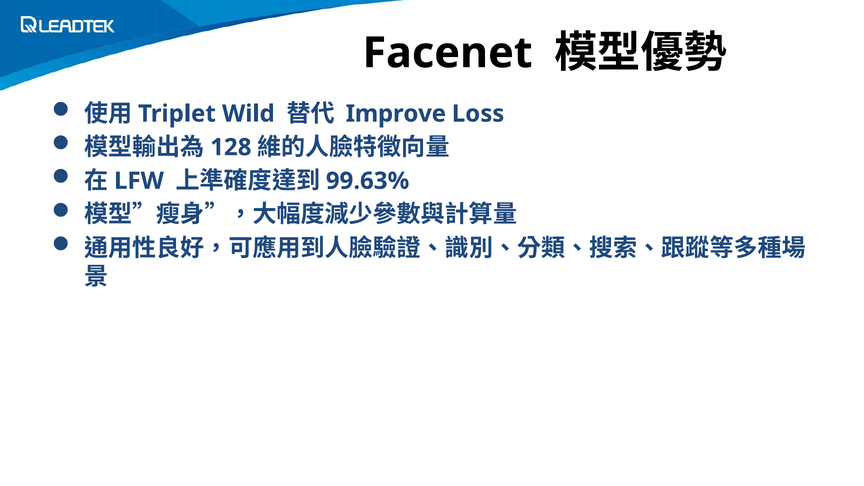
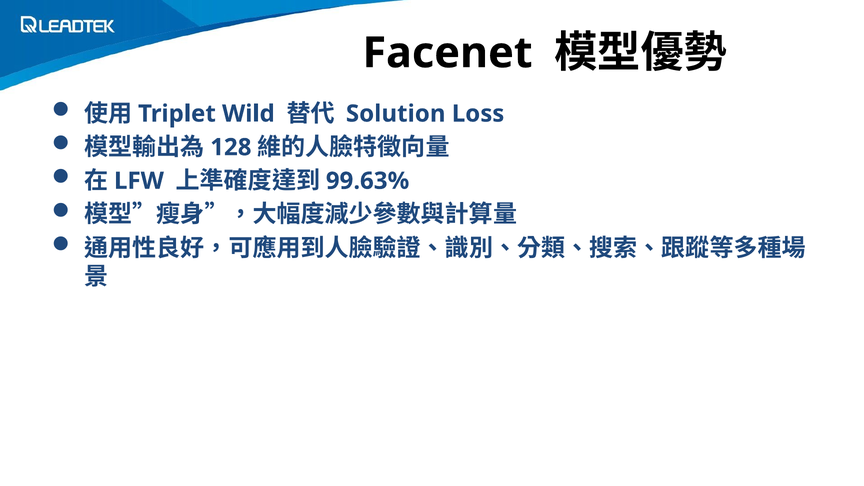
Improve: Improve -> Solution
